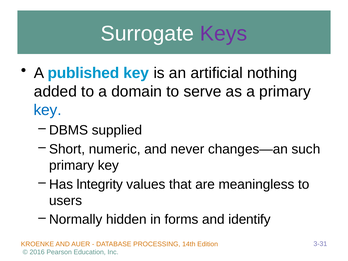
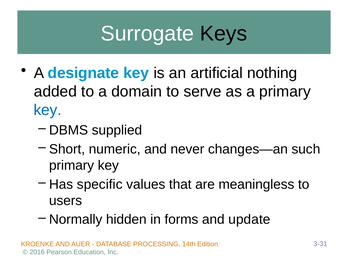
Keys colour: purple -> black
published: published -> designate
lntegrity: lntegrity -> specific
identify: identify -> update
